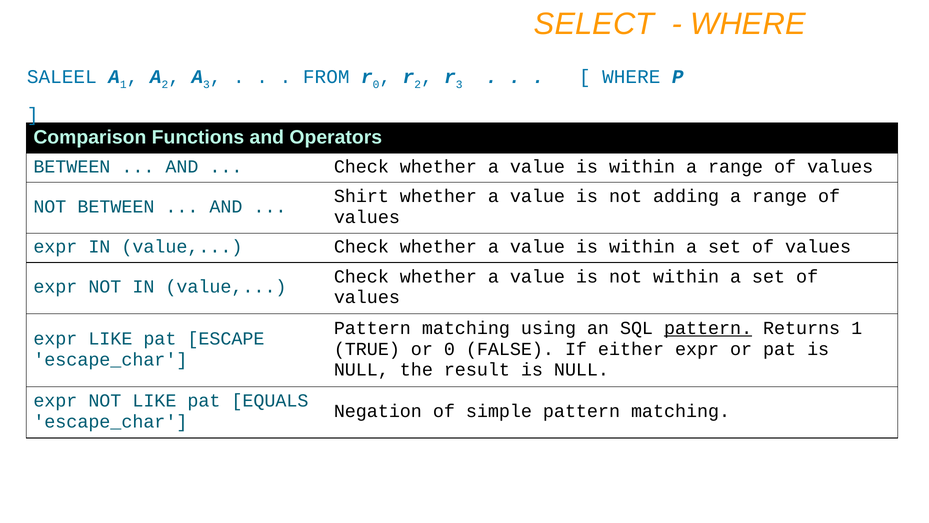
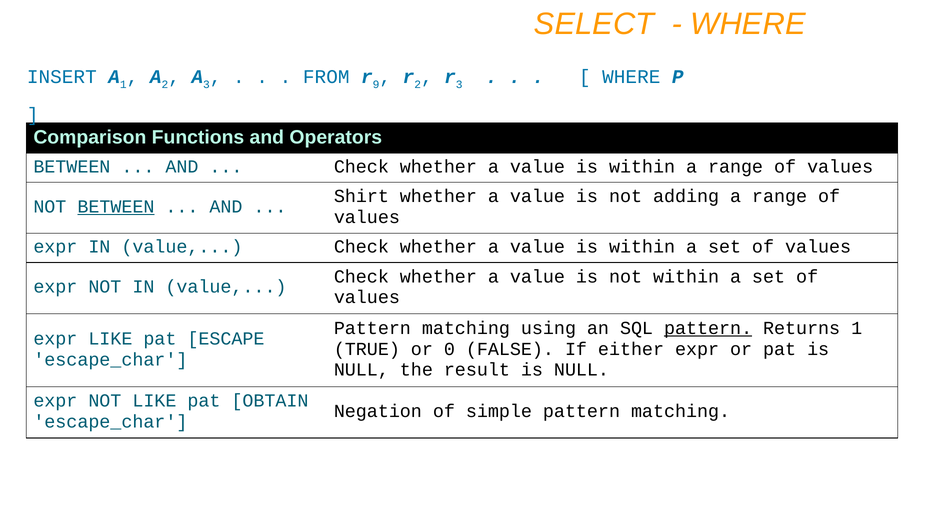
SALEEL: SALEEL -> INSERT
0 at (376, 84): 0 -> 9
BETWEEN at (116, 206) underline: none -> present
EQUALS: EQUALS -> OBTAIN
